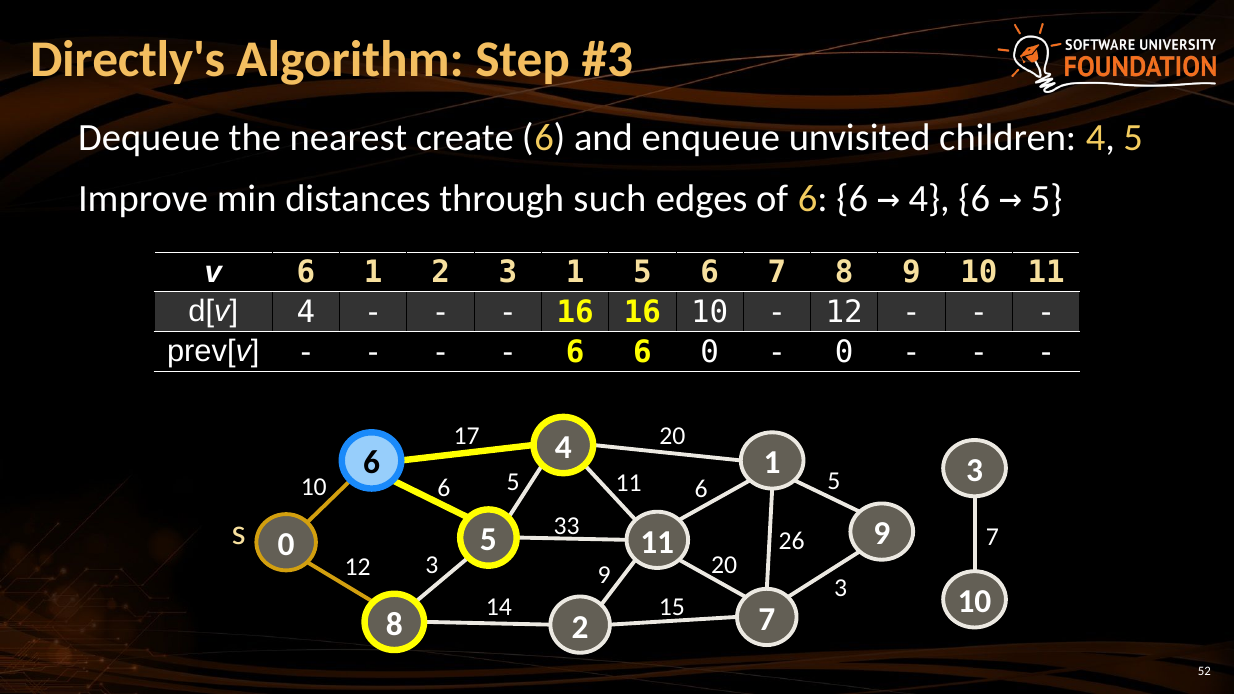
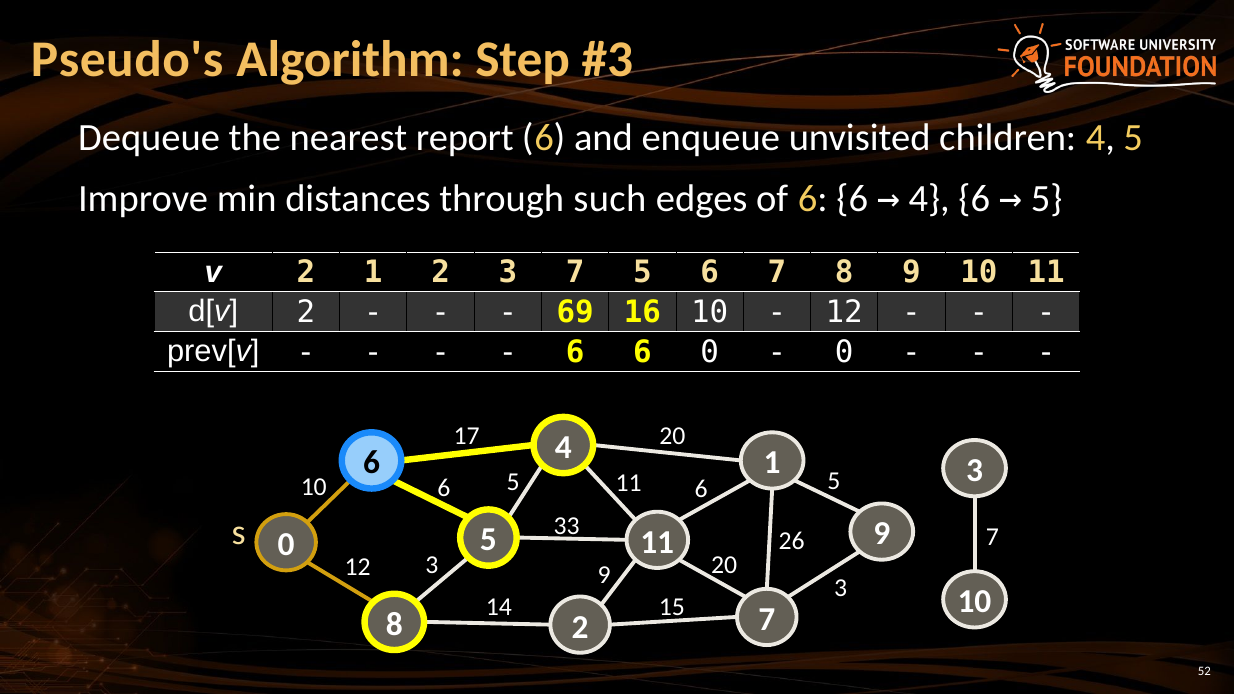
Directly's: Directly's -> Pseudo's
create: create -> report
v 6: 6 -> 2
3 1: 1 -> 7
d[v 4: 4 -> 2
16 at (575, 312): 16 -> 69
